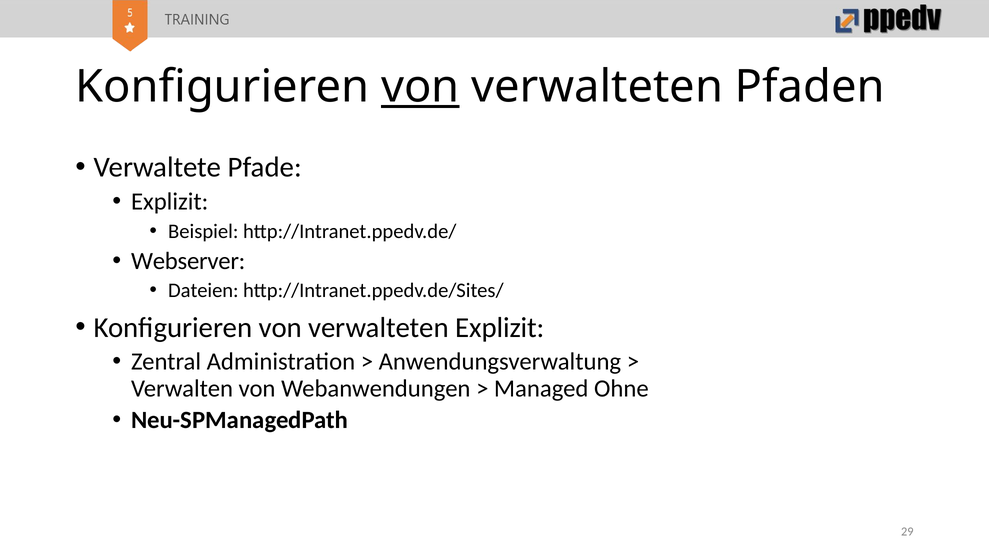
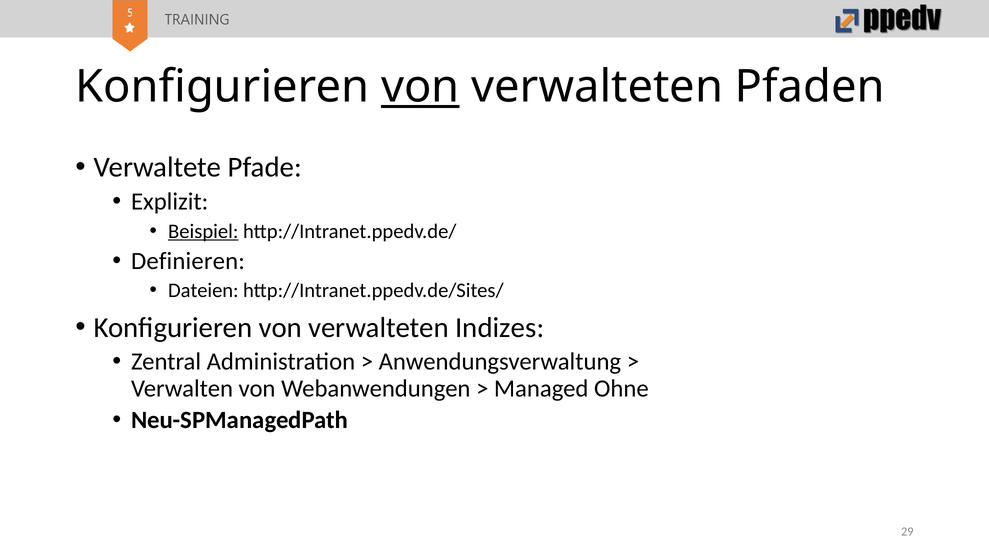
Beispiel underline: none -> present
Webserver: Webserver -> Definieren
verwalteten Explizit: Explizit -> Indizes
